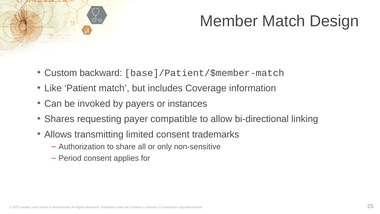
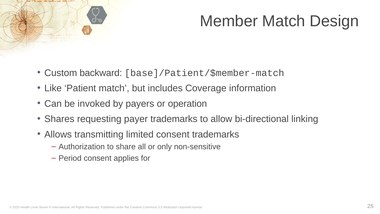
instances: instances -> operation
payer compatible: compatible -> trademarks
